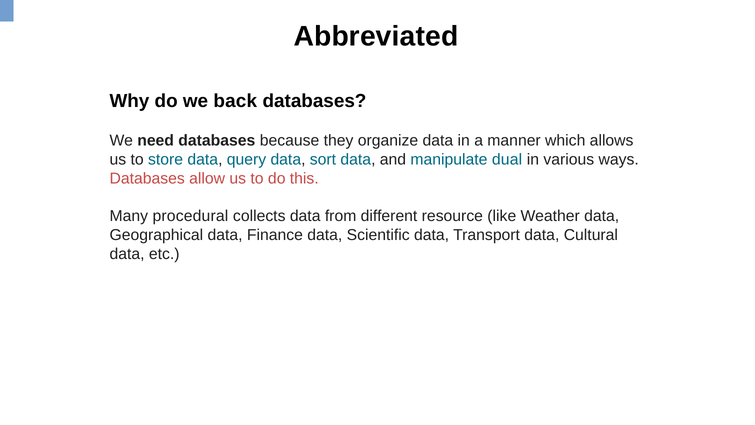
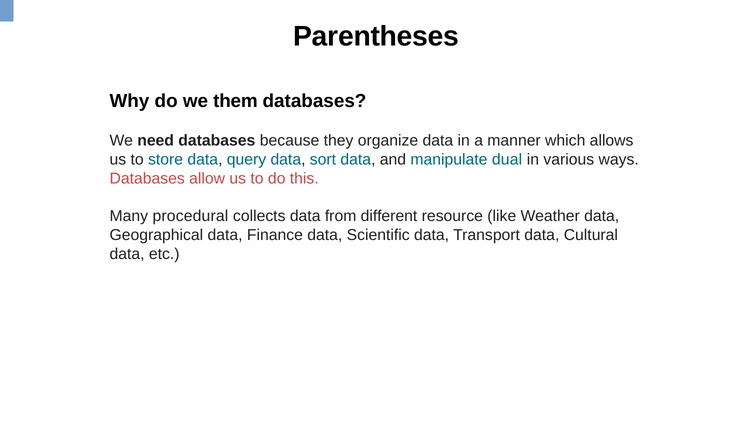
Abbreviated: Abbreviated -> Parentheses
back: back -> them
